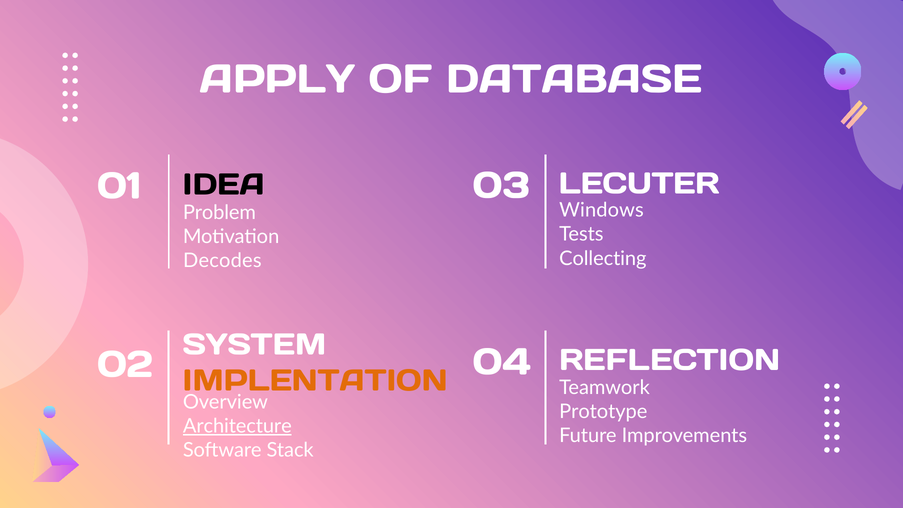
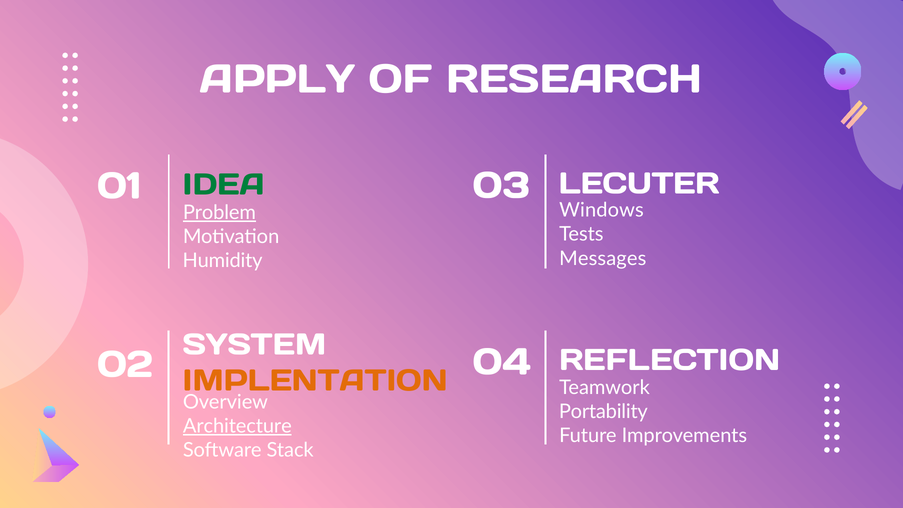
DATABASE: DATABASE -> RESEARCH
IDEA colour: black -> green
Problem underline: none -> present
Collecting: Collecting -> Messages
Decodes: Decodes -> Humidity
Prototype: Prototype -> Portability
